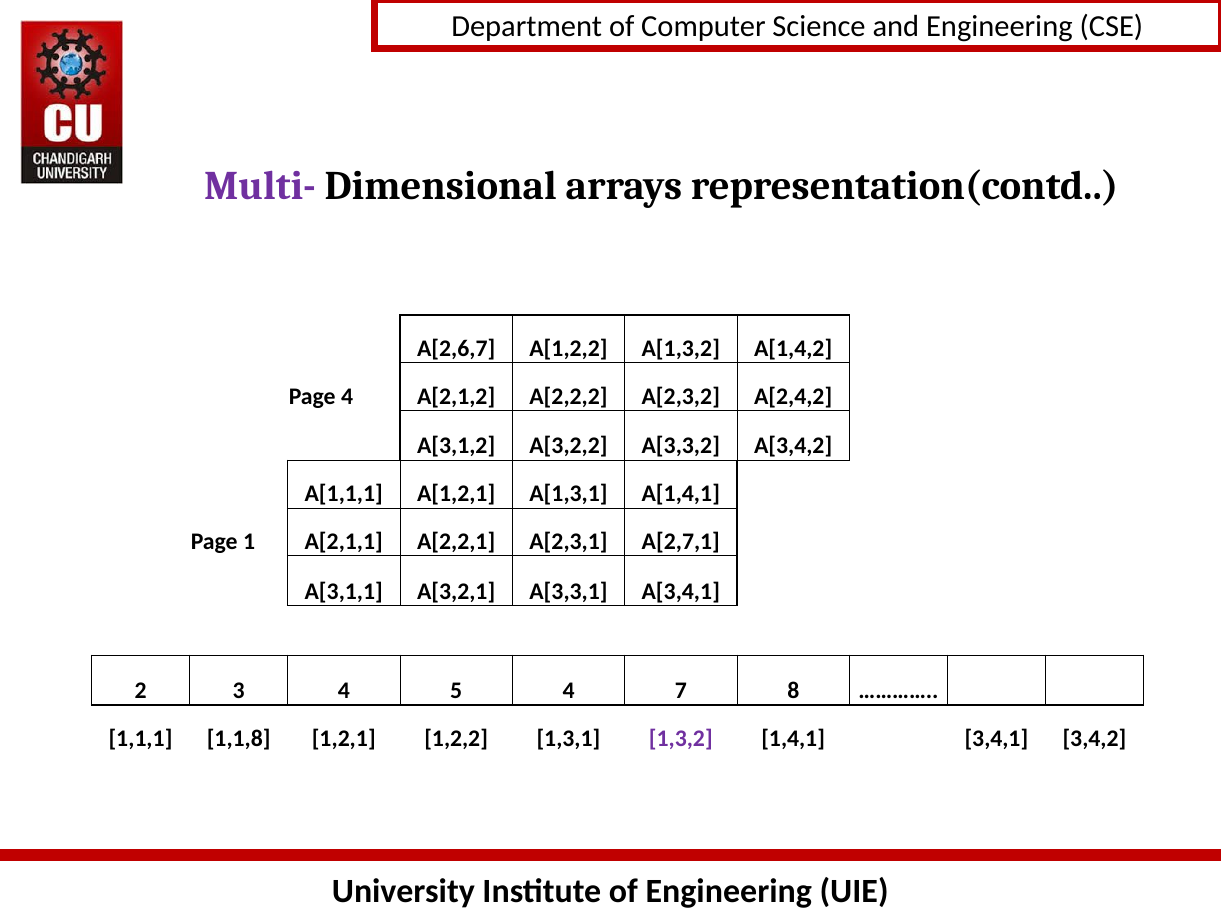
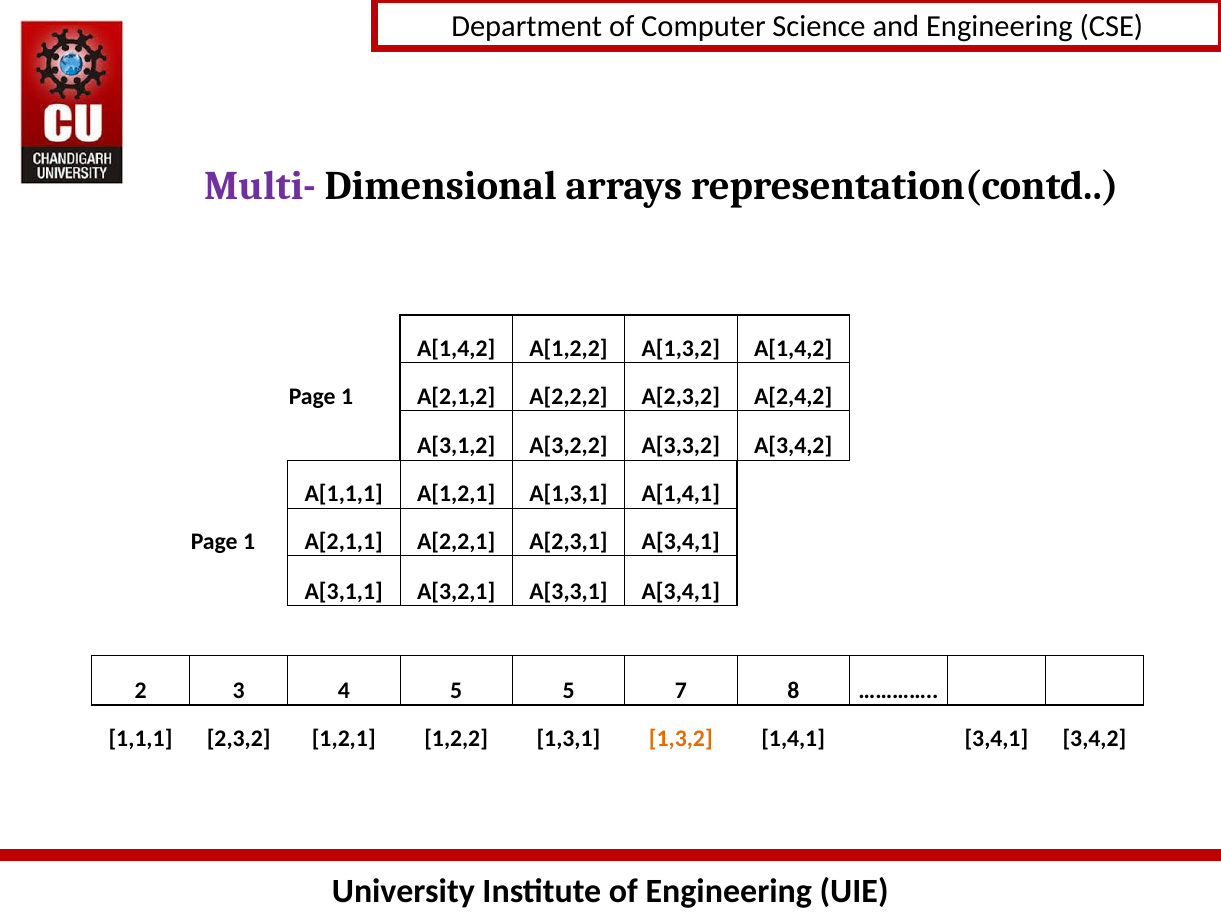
A[2,6,7 at (456, 349): A[2,6,7 -> A[1,4,2
4 at (347, 396): 4 -> 1
A[2,3,1 A[2,7,1: A[2,7,1 -> A[3,4,1
5 4: 4 -> 5
1,1,8: 1,1,8 -> 2,3,2
1,3,2 colour: purple -> orange
